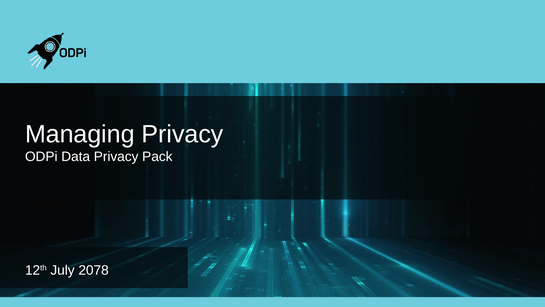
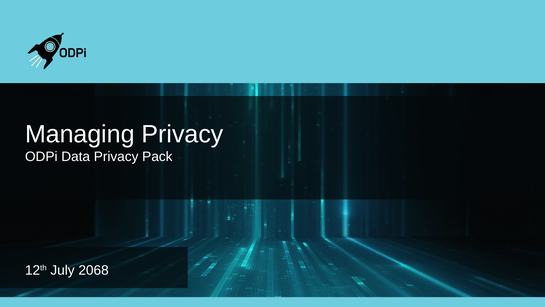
2078: 2078 -> 2068
